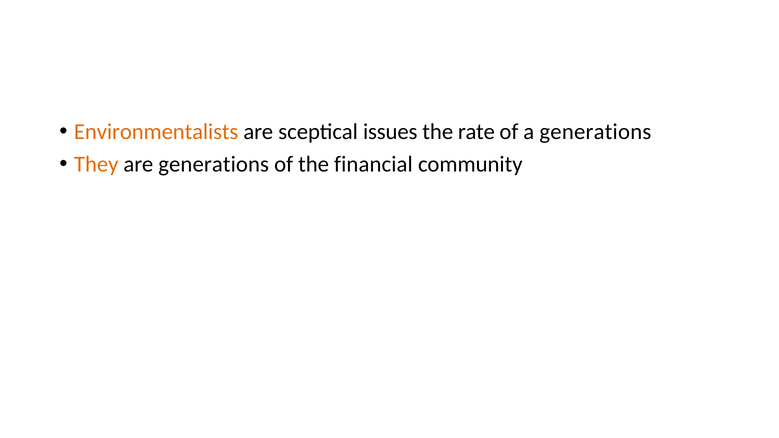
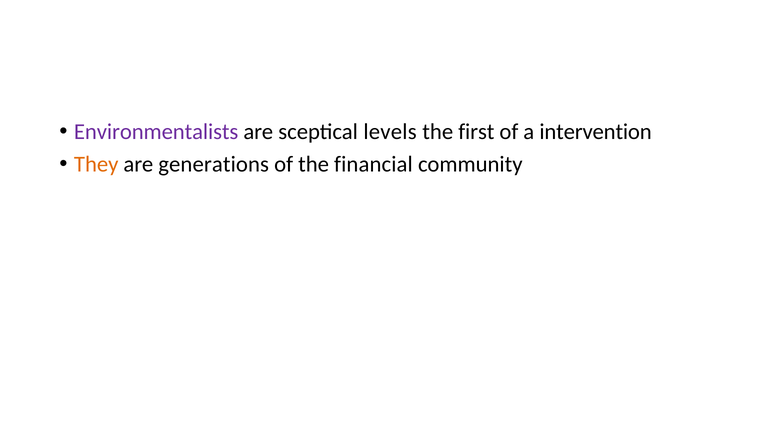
Environmentalists colour: orange -> purple
issues: issues -> levels
rate: rate -> first
a generations: generations -> intervention
